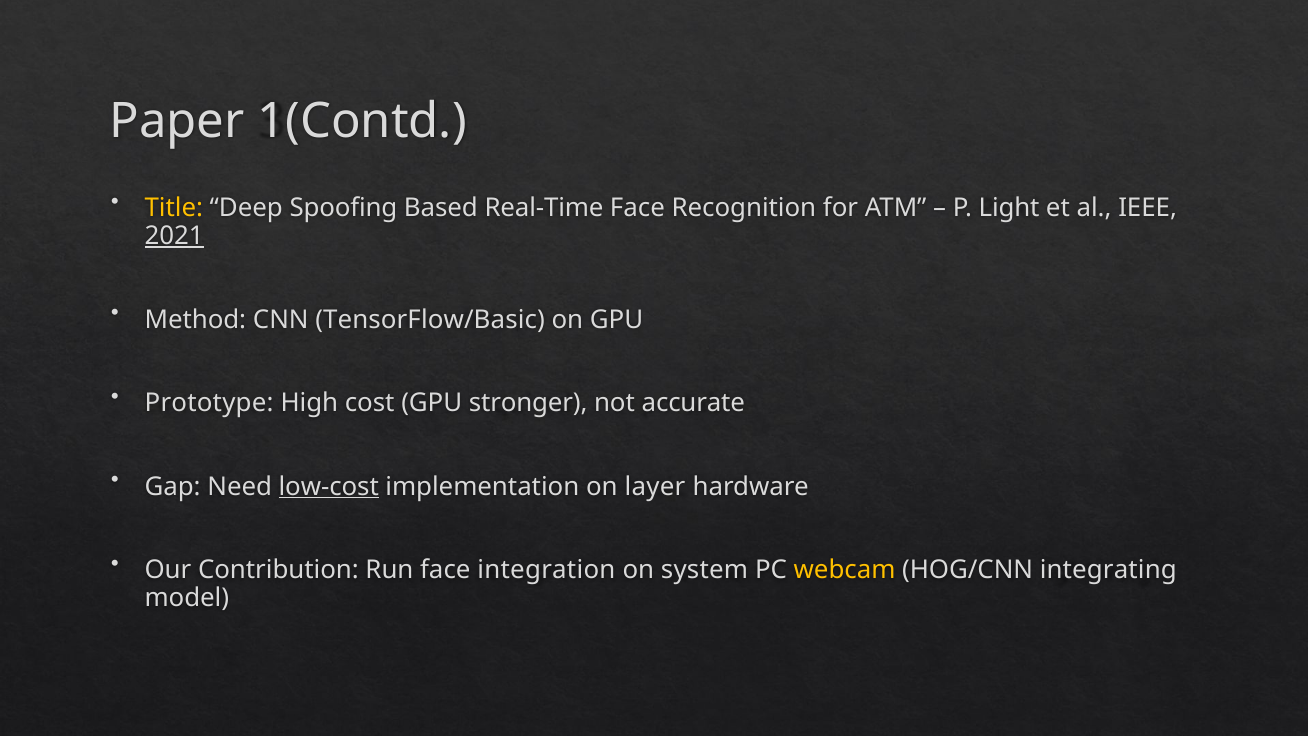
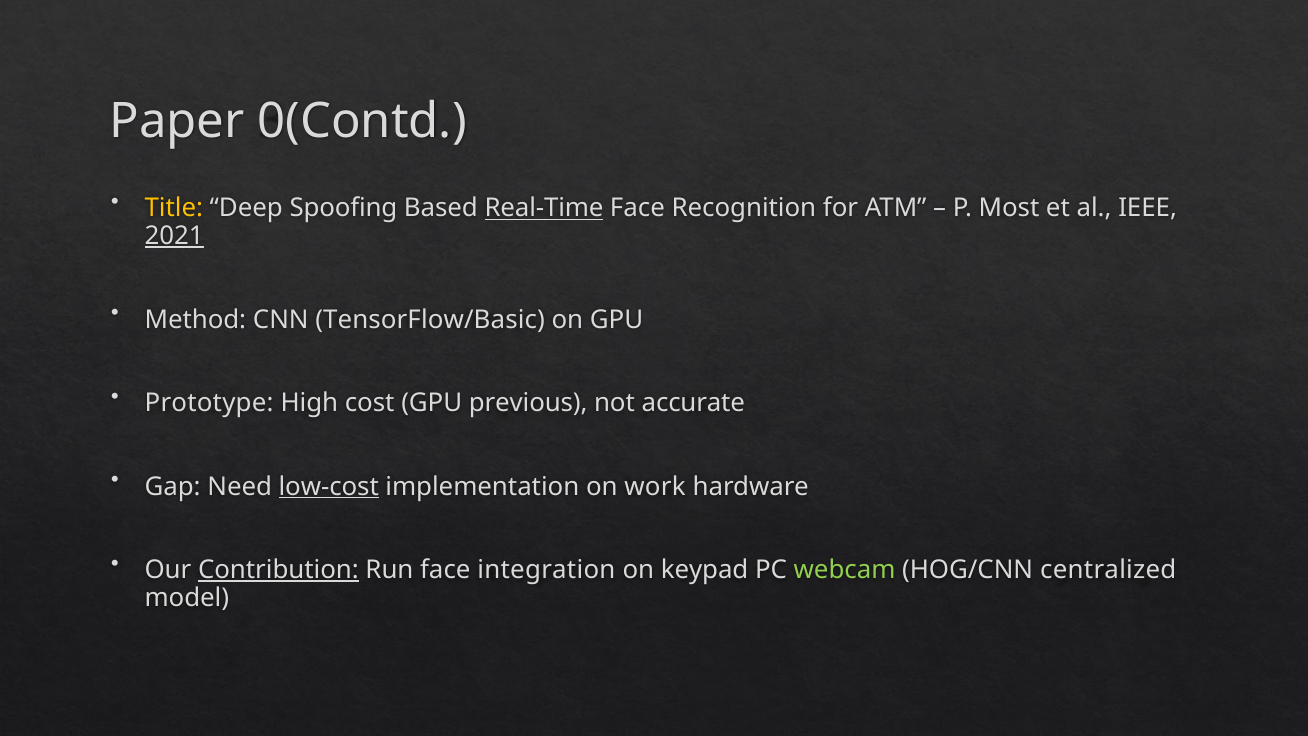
1(Contd: 1(Contd -> 0(Contd
Real-Time underline: none -> present
Light: Light -> Most
stronger: stronger -> previous
layer: layer -> work
Contribution underline: none -> present
system: system -> keypad
webcam colour: yellow -> light green
integrating: integrating -> centralized
